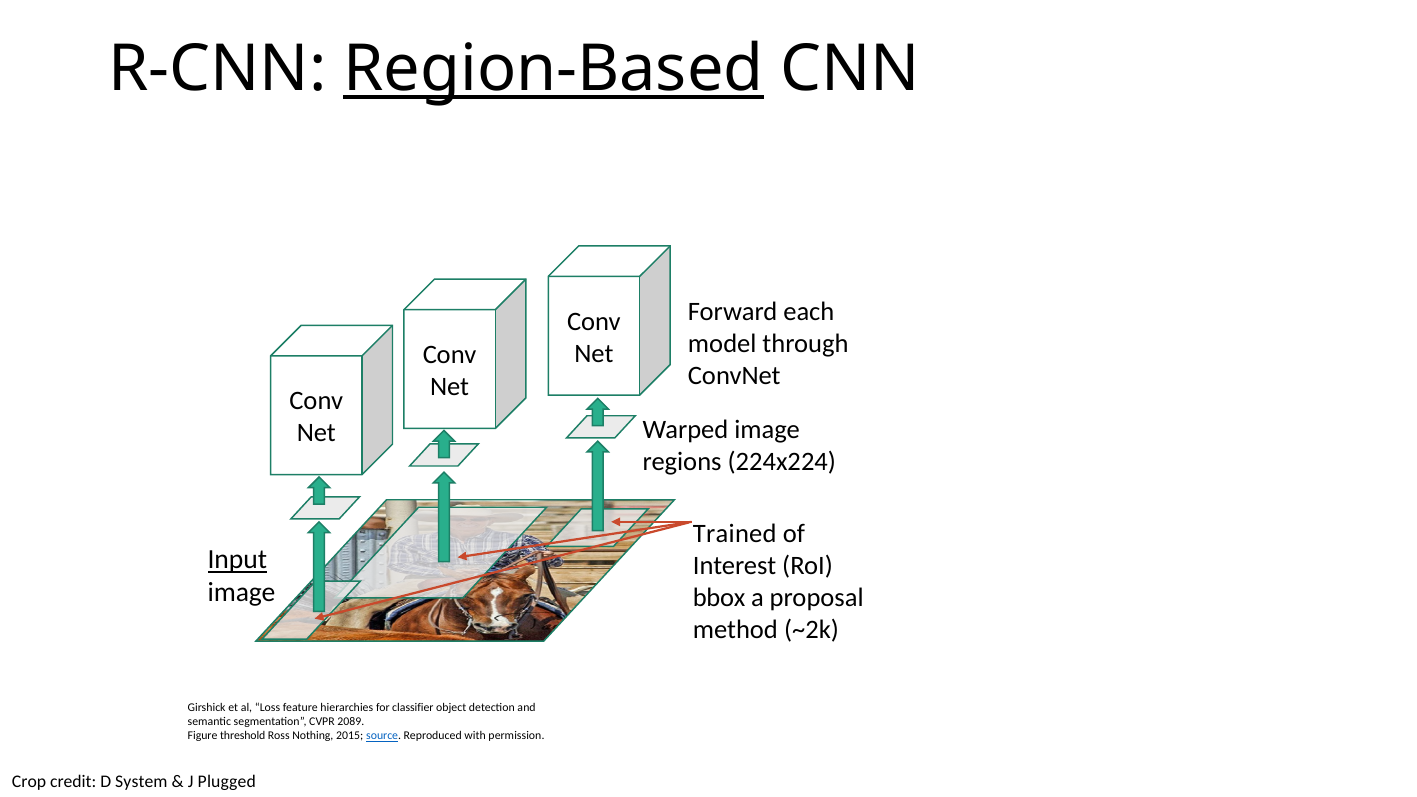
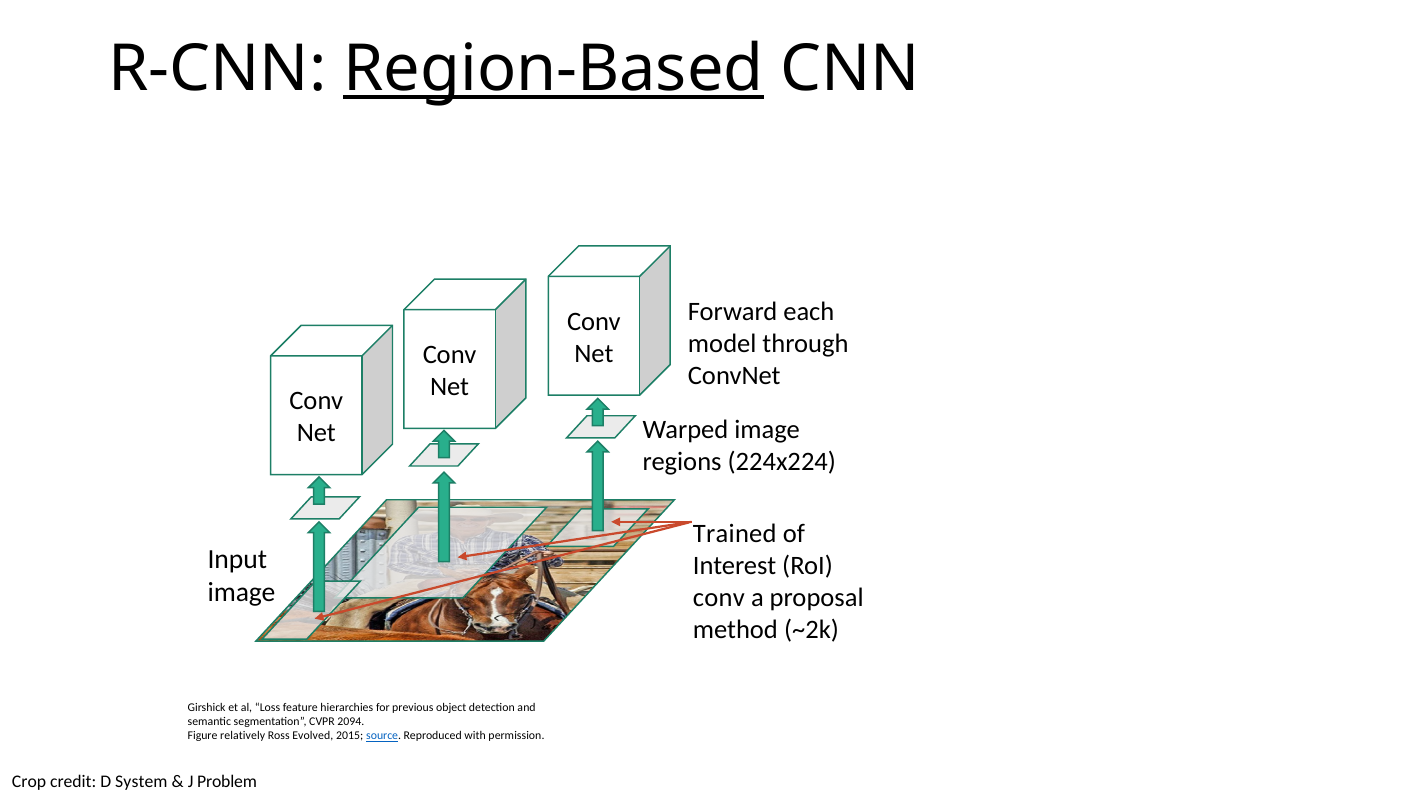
Input underline: present -> none
bbox at (719, 597): bbox -> conv
classifier: classifier -> previous
2089: 2089 -> 2094
threshold: threshold -> relatively
Nothing: Nothing -> Evolved
Plugged: Plugged -> Problem
